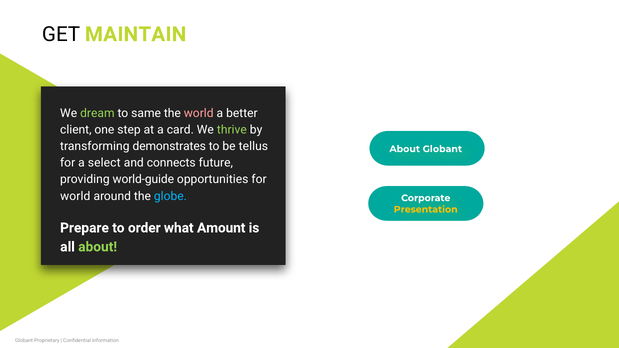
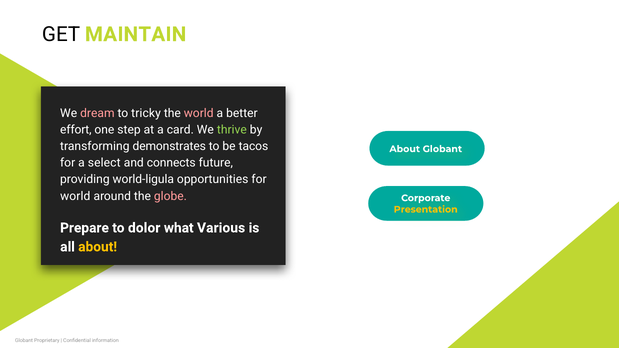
dream colour: light green -> pink
same: same -> tricky
client: client -> effort
tellus: tellus -> tacos
world-guide: world-guide -> world-ligula
globe colour: light blue -> pink
order: order -> dolor
Amount: Amount -> Various
about at (98, 247) colour: light green -> yellow
